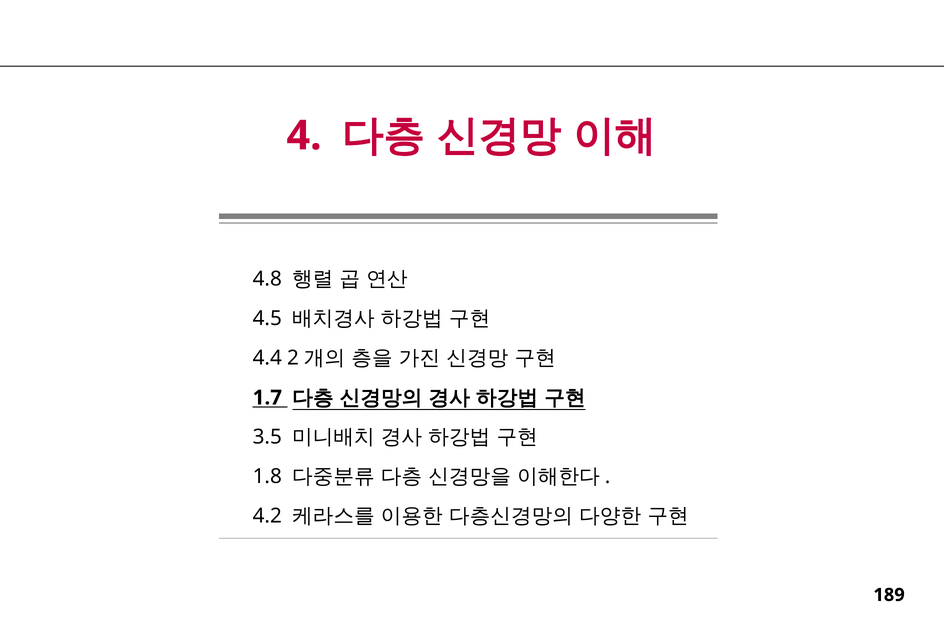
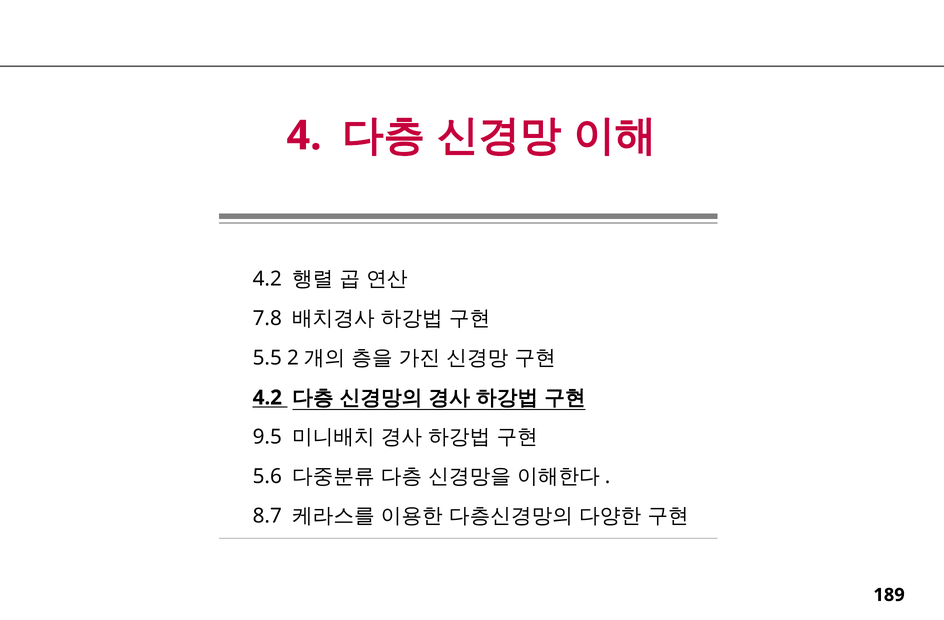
4.8 at (267, 279): 4.8 -> 4.2
4.5: 4.5 -> 7.8
4.4: 4.4 -> 5.5
1.7 at (267, 398): 1.7 -> 4.2
3.5: 3.5 -> 9.5
1.8: 1.8 -> 5.6
4.2: 4.2 -> 8.7
